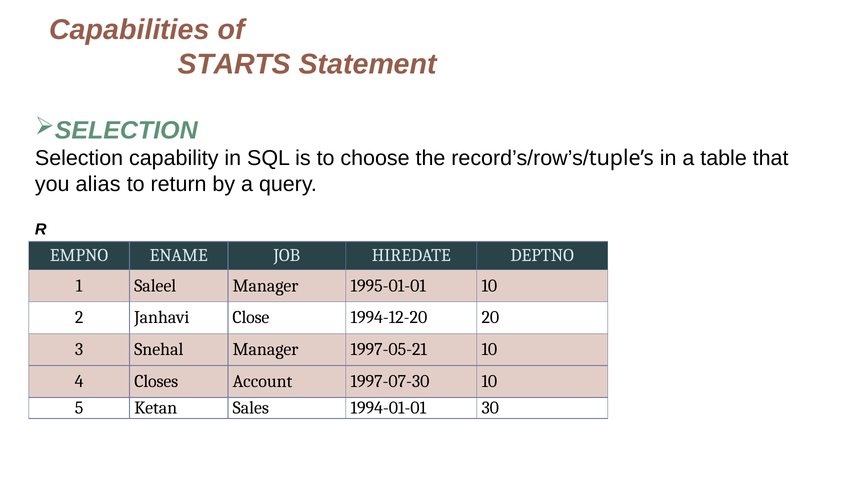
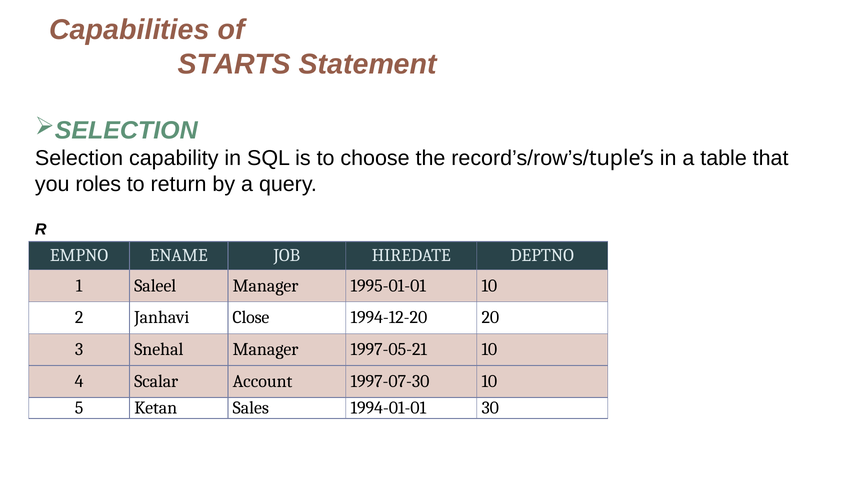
alias: alias -> roles
Closes: Closes -> Scalar
